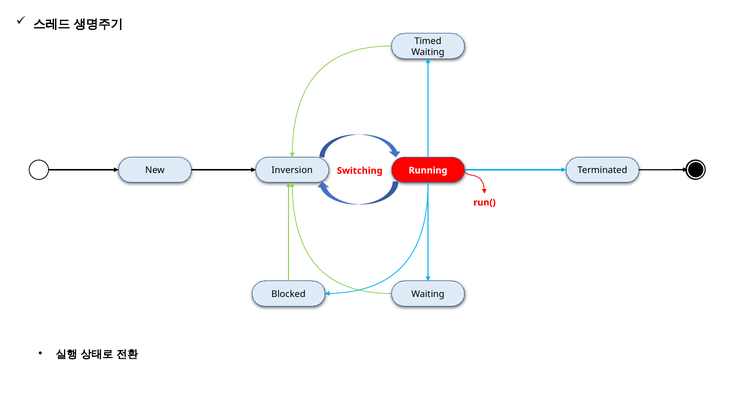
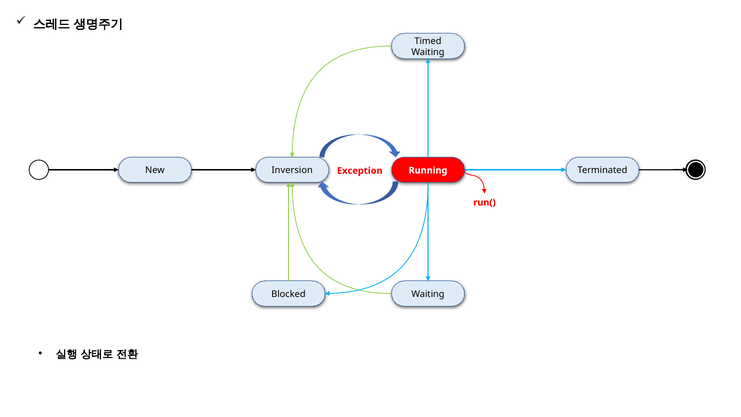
Switching: Switching -> Exception
